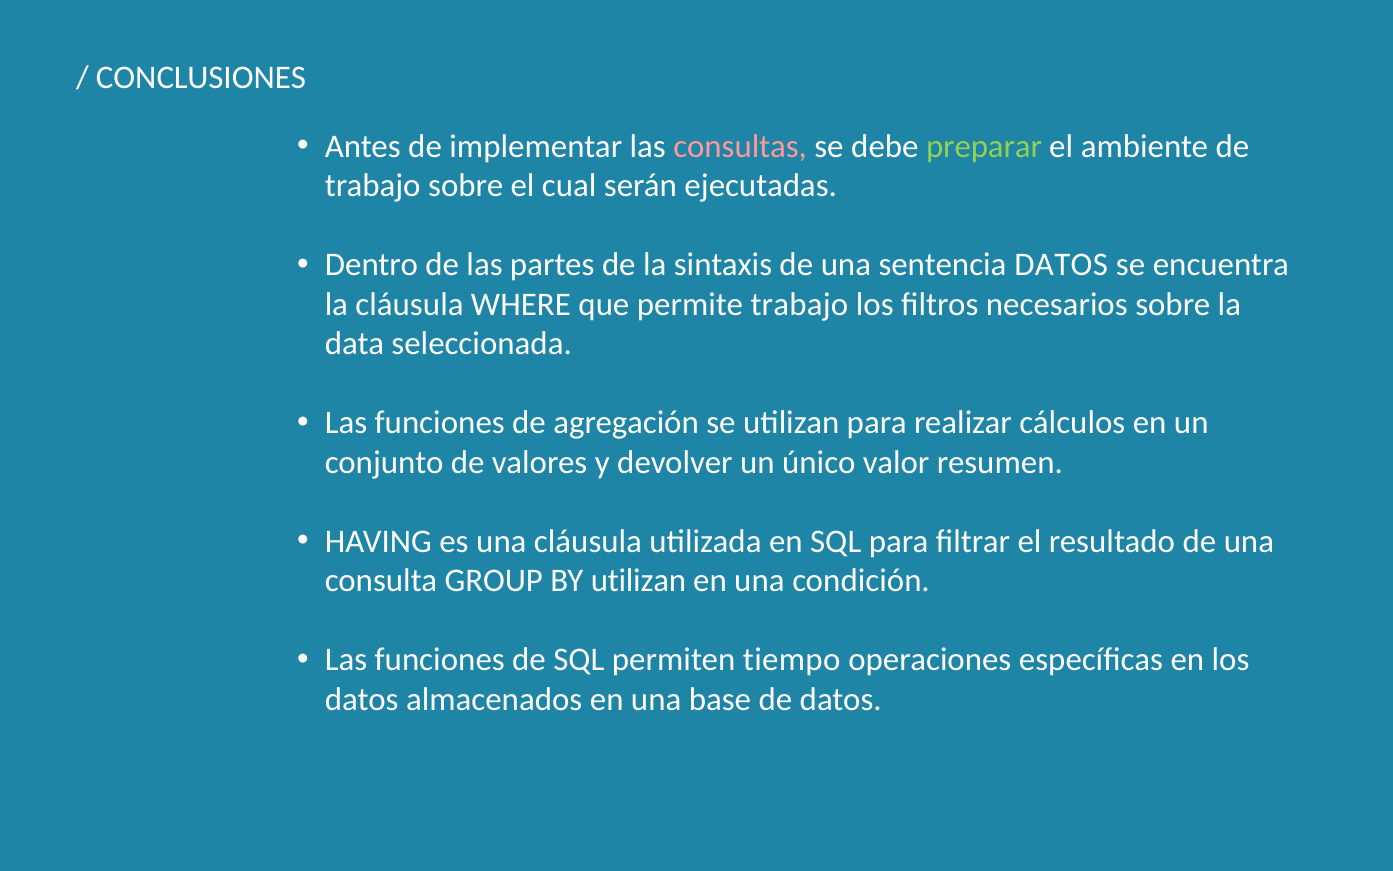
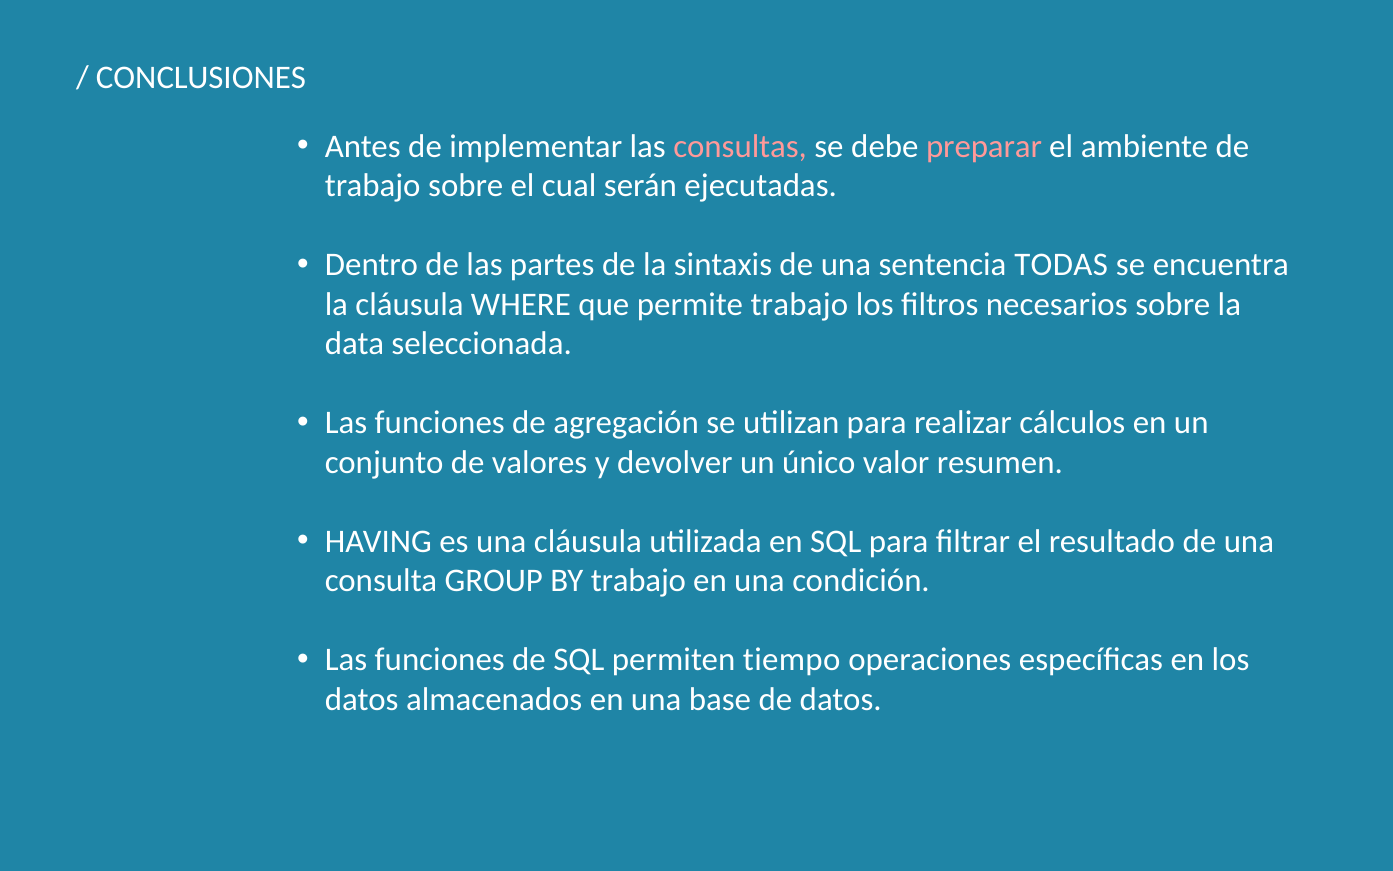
preparar colour: light green -> pink
sentencia DATOS: DATOS -> TODAS
BY utilizan: utilizan -> trabajo
